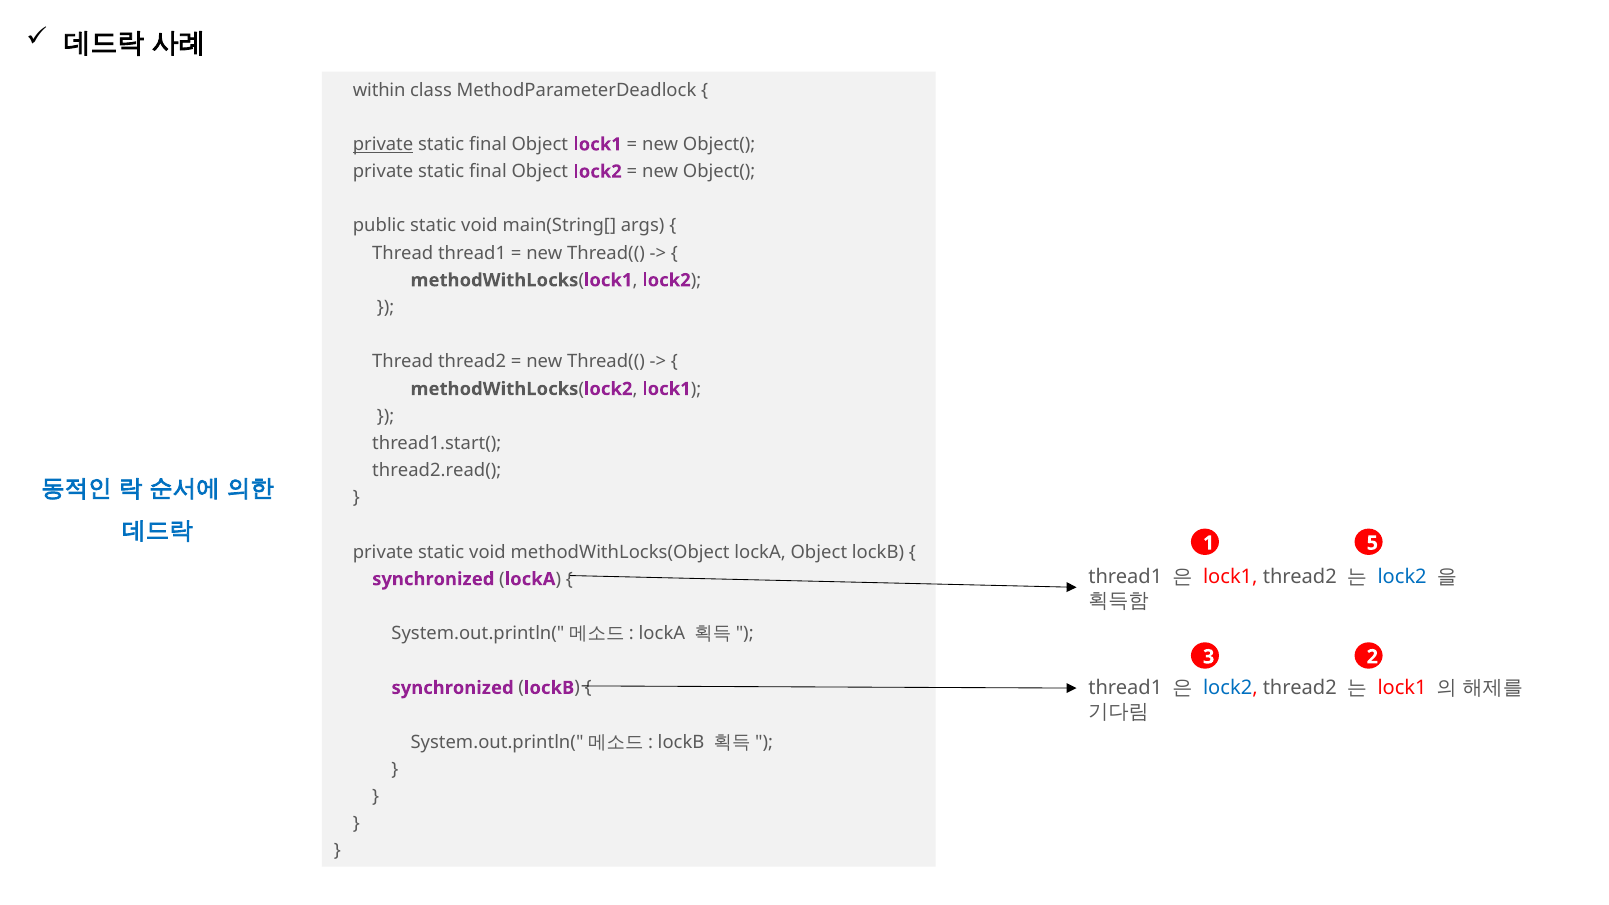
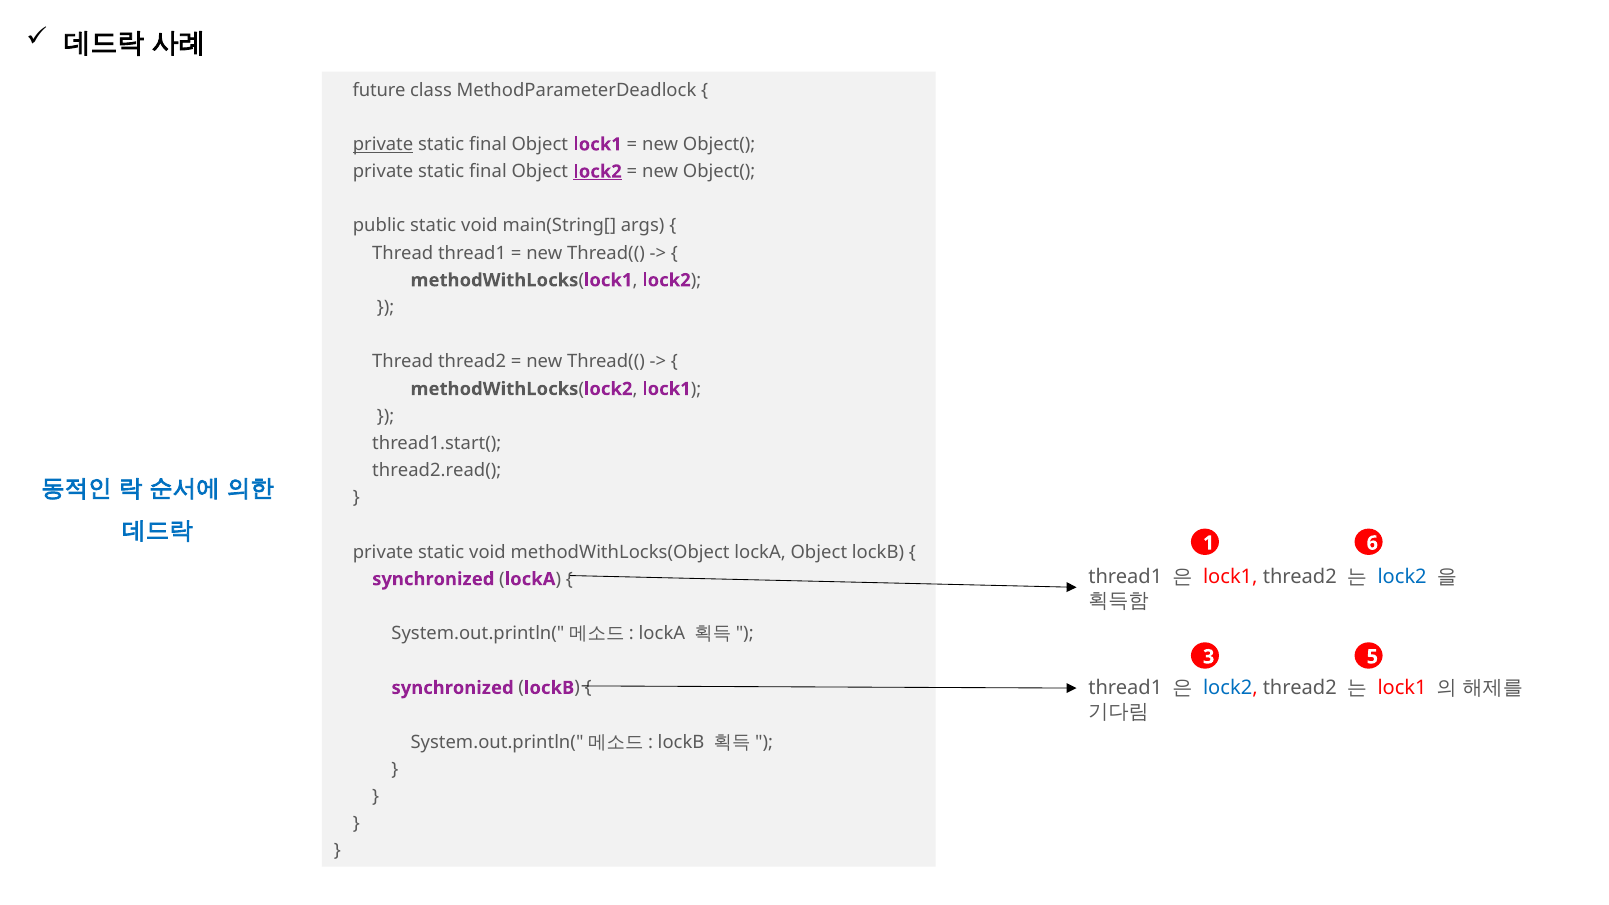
within: within -> future
lock2 at (598, 172) underline: none -> present
5: 5 -> 6
2: 2 -> 5
